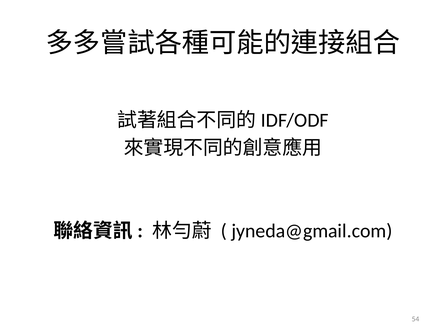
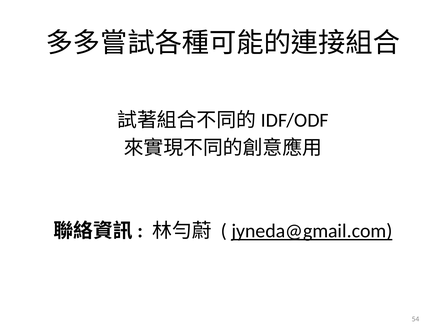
jyneda@gmail.com underline: none -> present
